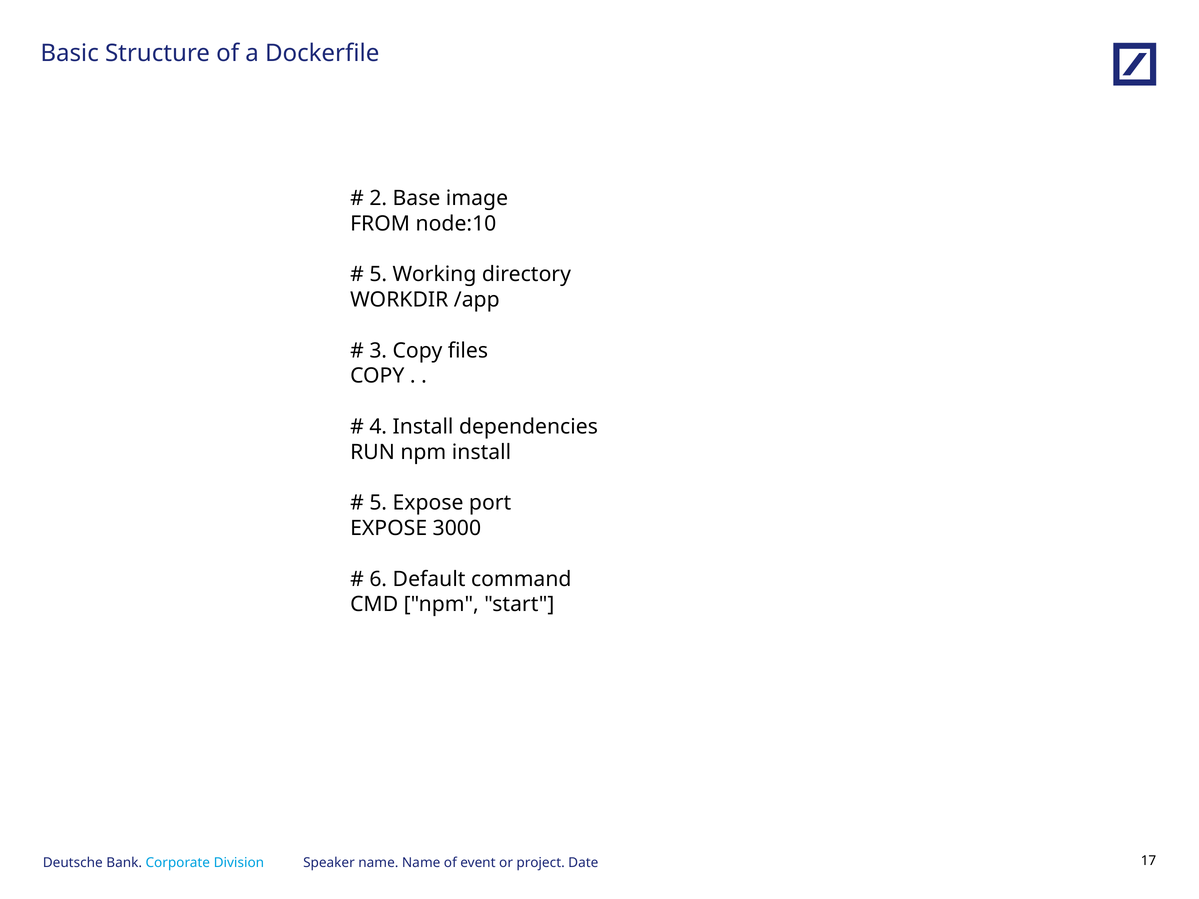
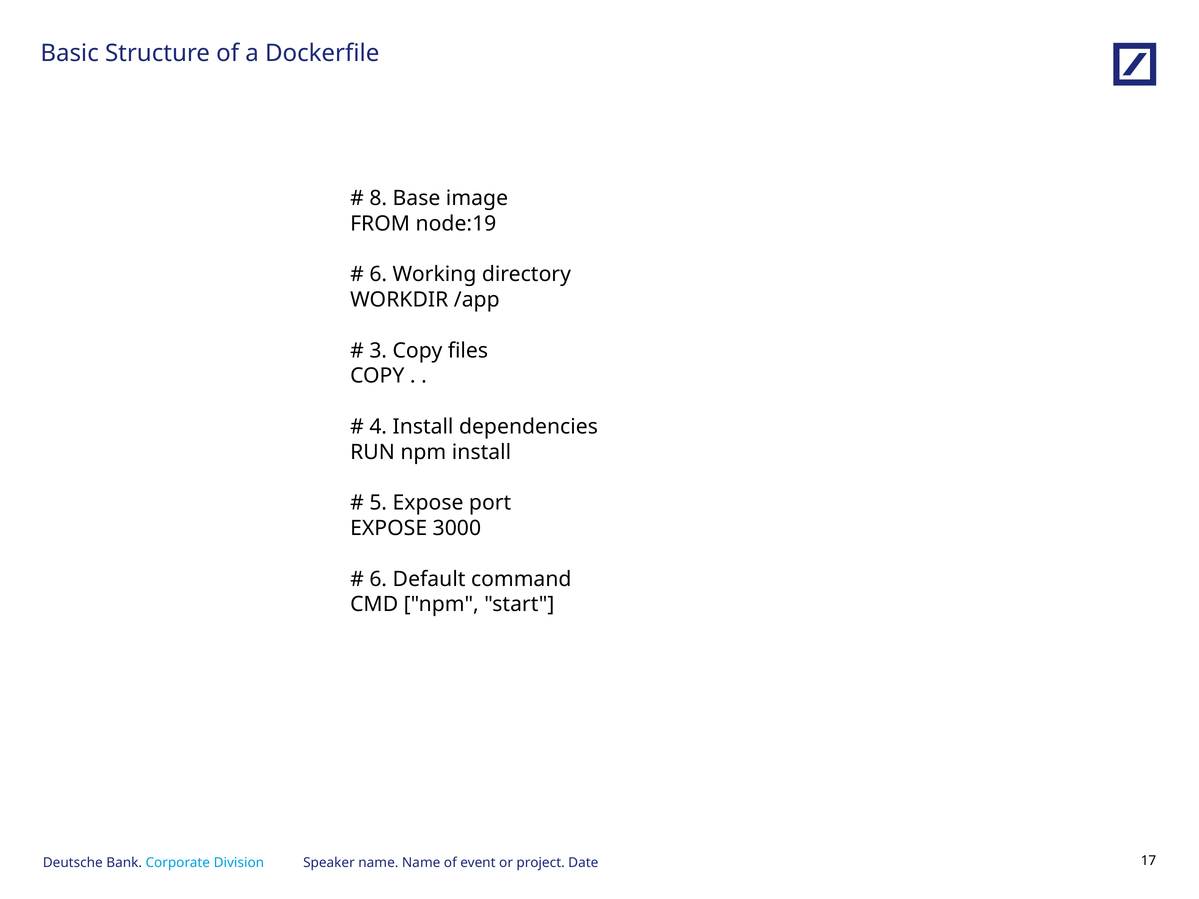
2: 2 -> 8
node:10: node:10 -> node:19
5 at (378, 275): 5 -> 6
